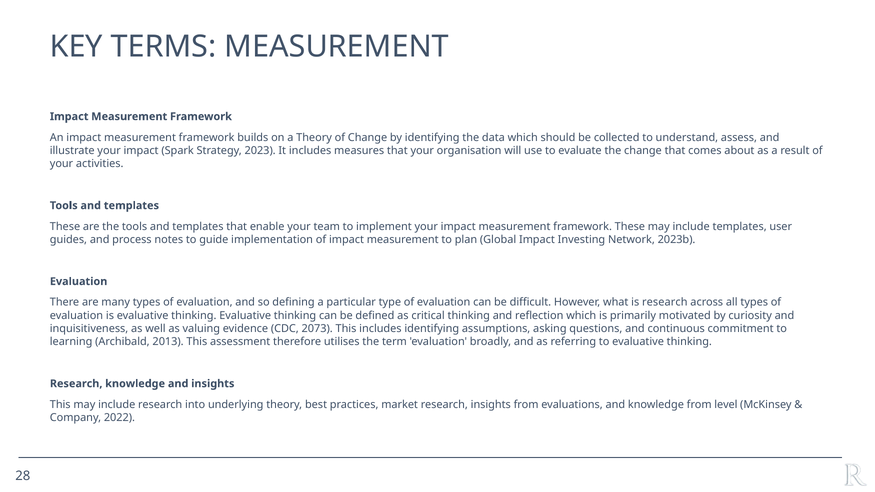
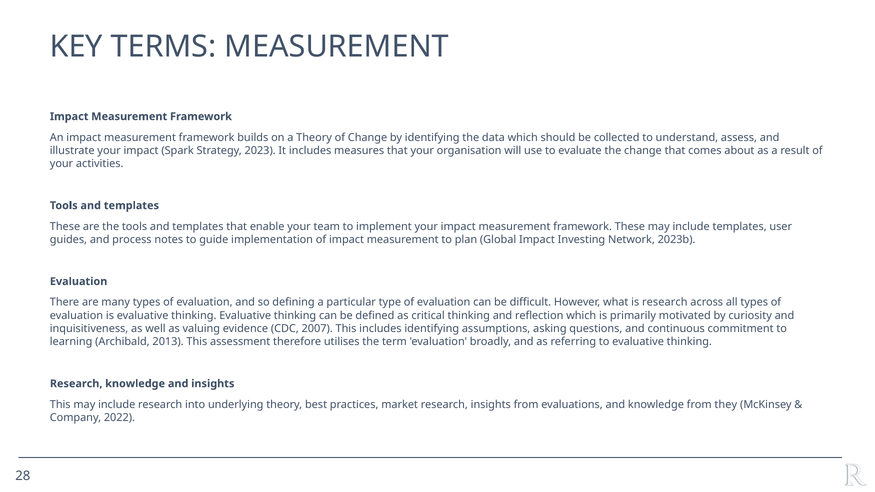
2073: 2073 -> 2007
level: level -> they
